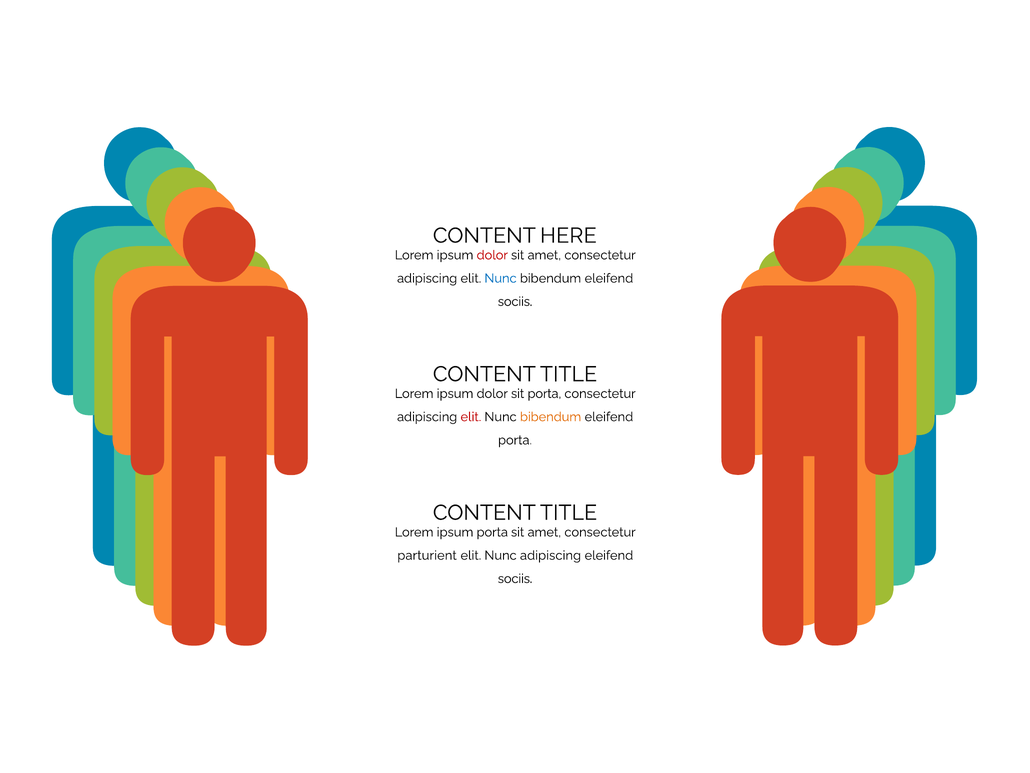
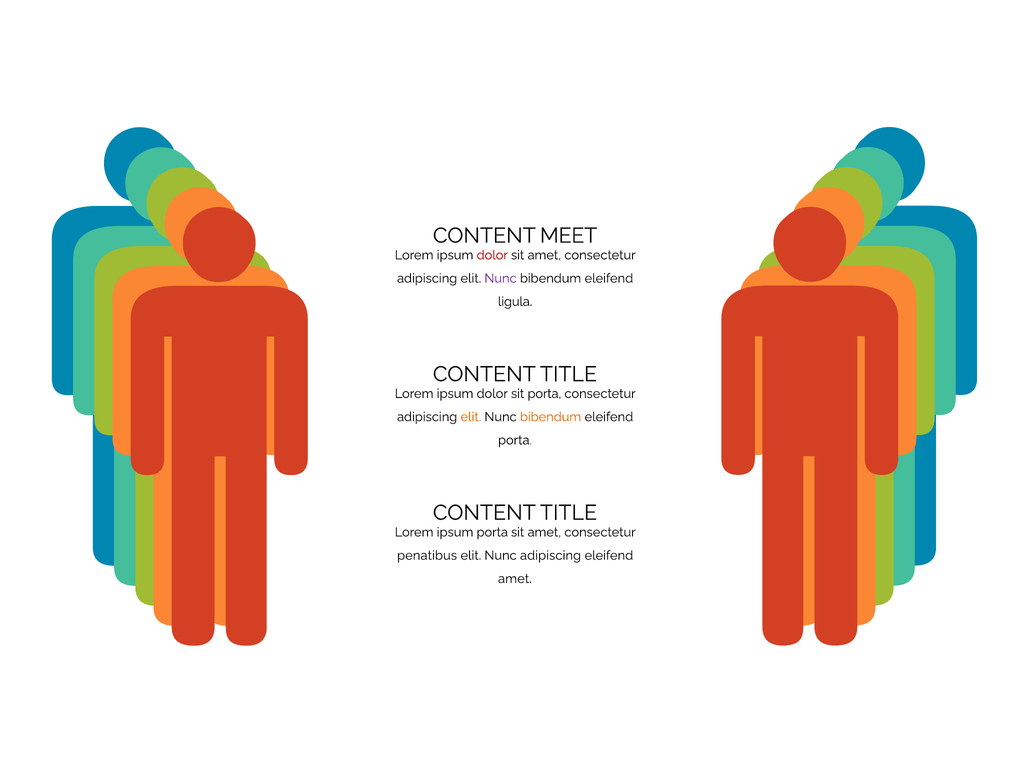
HERE: HERE -> MEET
Nunc at (501, 278) colour: blue -> purple
sociis at (515, 301): sociis -> ligula
elit at (471, 417) colour: red -> orange
parturient: parturient -> penatibus
sociis at (515, 578): sociis -> amet
